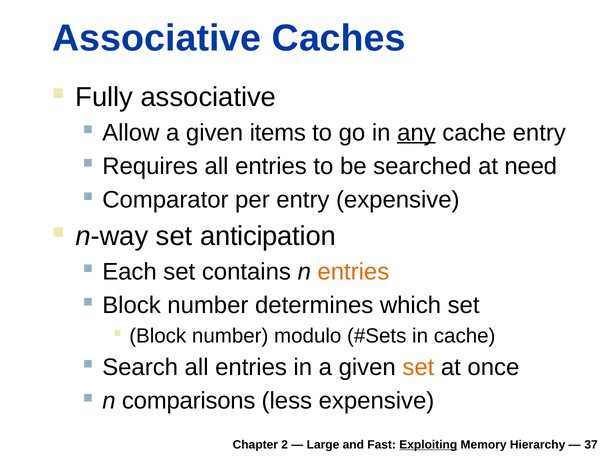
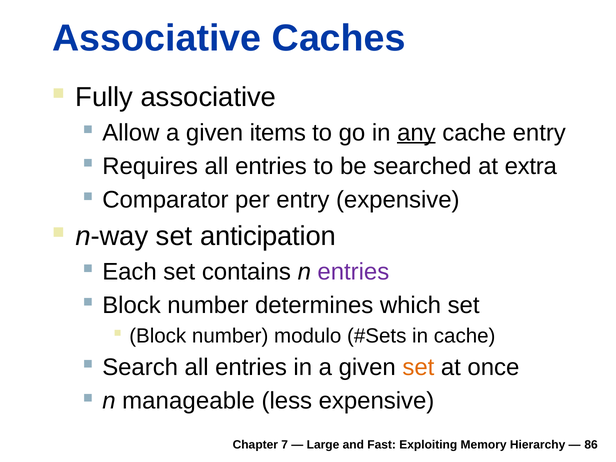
need: need -> extra
entries at (353, 272) colour: orange -> purple
comparisons: comparisons -> manageable
2: 2 -> 7
Exploiting underline: present -> none
37: 37 -> 86
